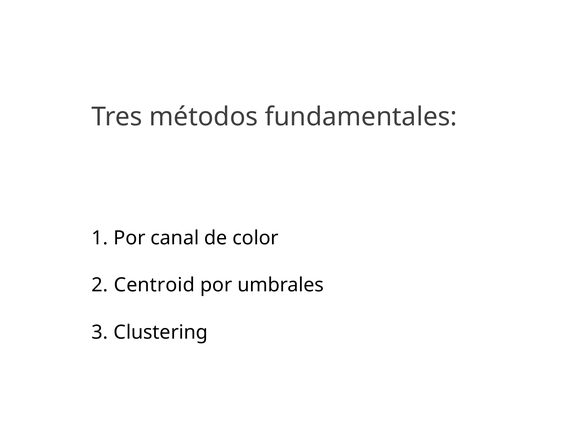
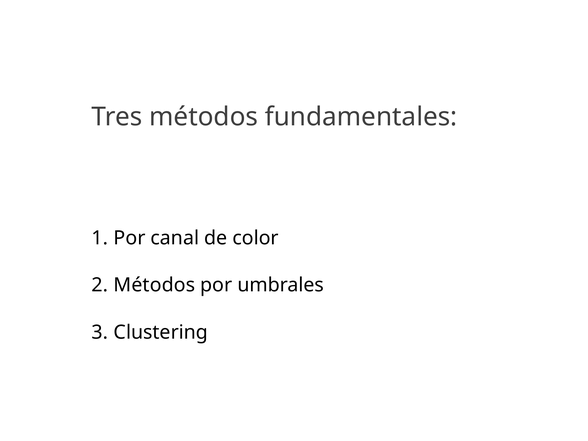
Centroid at (154, 285): Centroid -> Métodos
